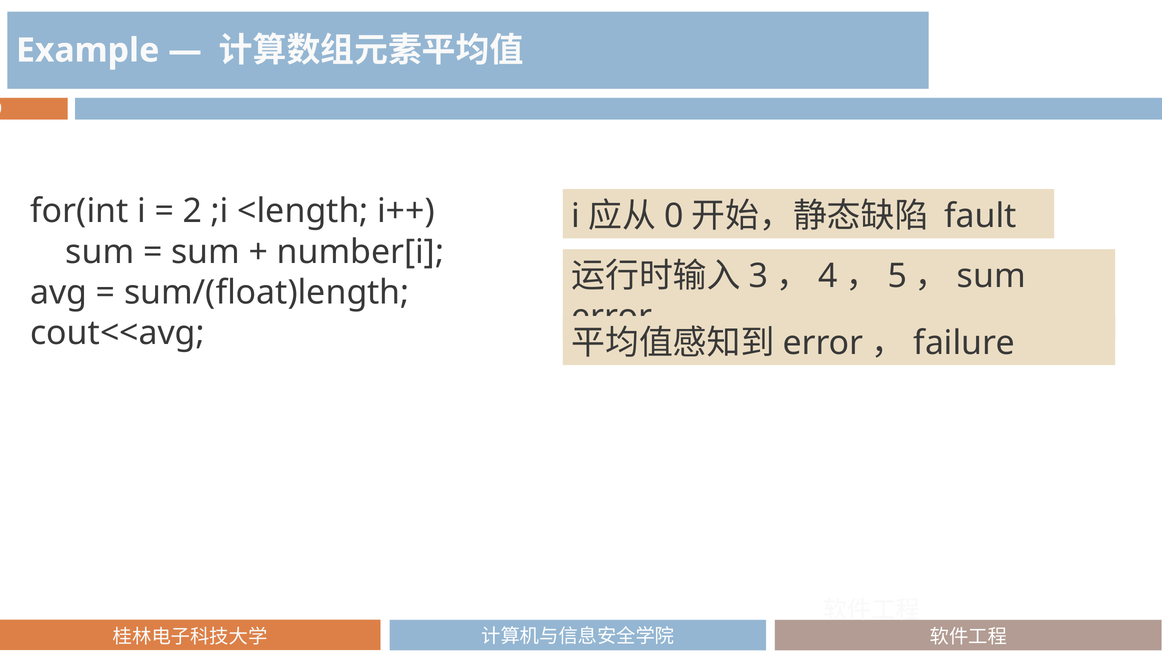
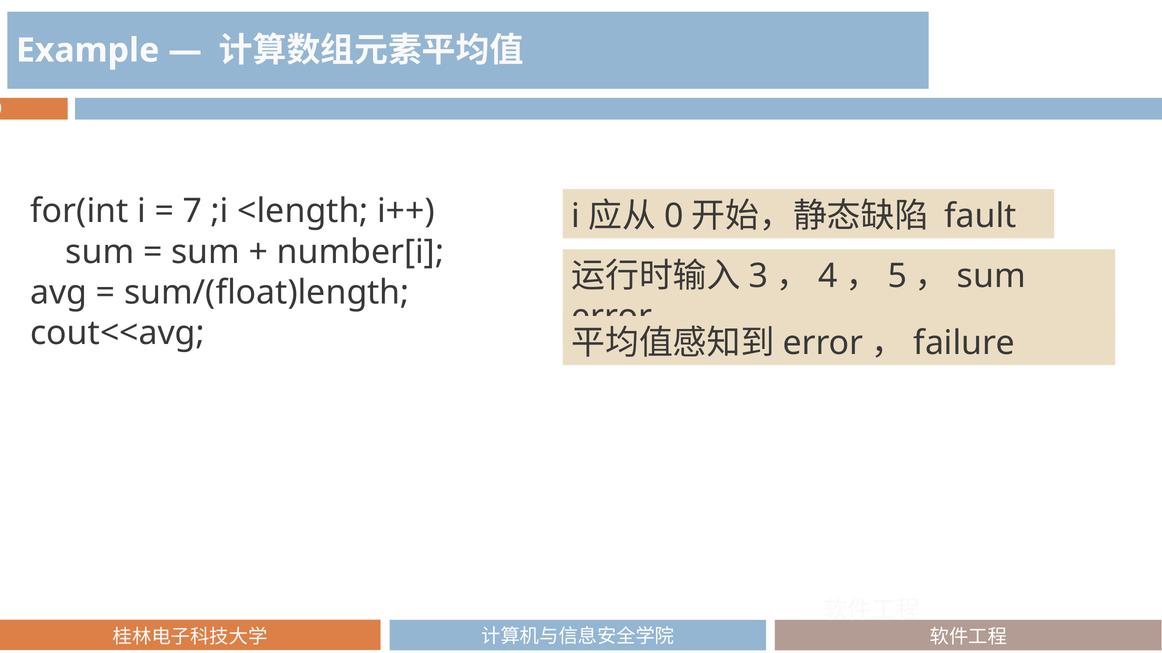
2: 2 -> 7
